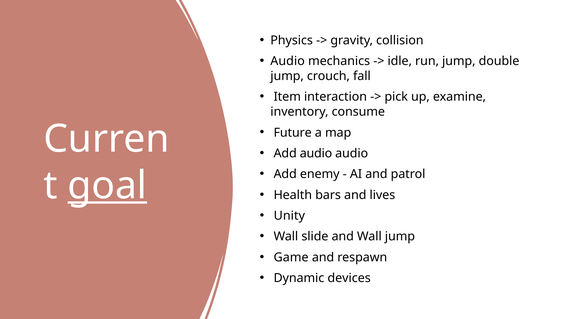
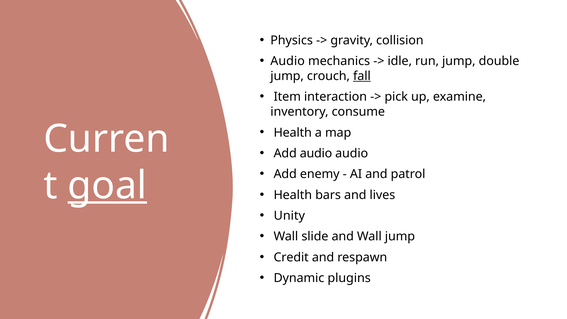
fall underline: none -> present
Future at (293, 133): Future -> Health
Game: Game -> Credit
devices: devices -> plugins
